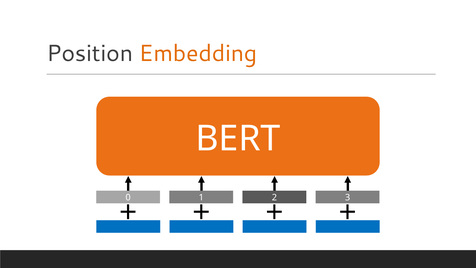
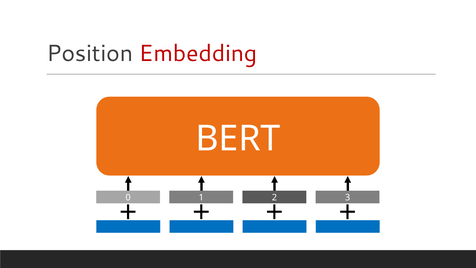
Embedding colour: orange -> red
